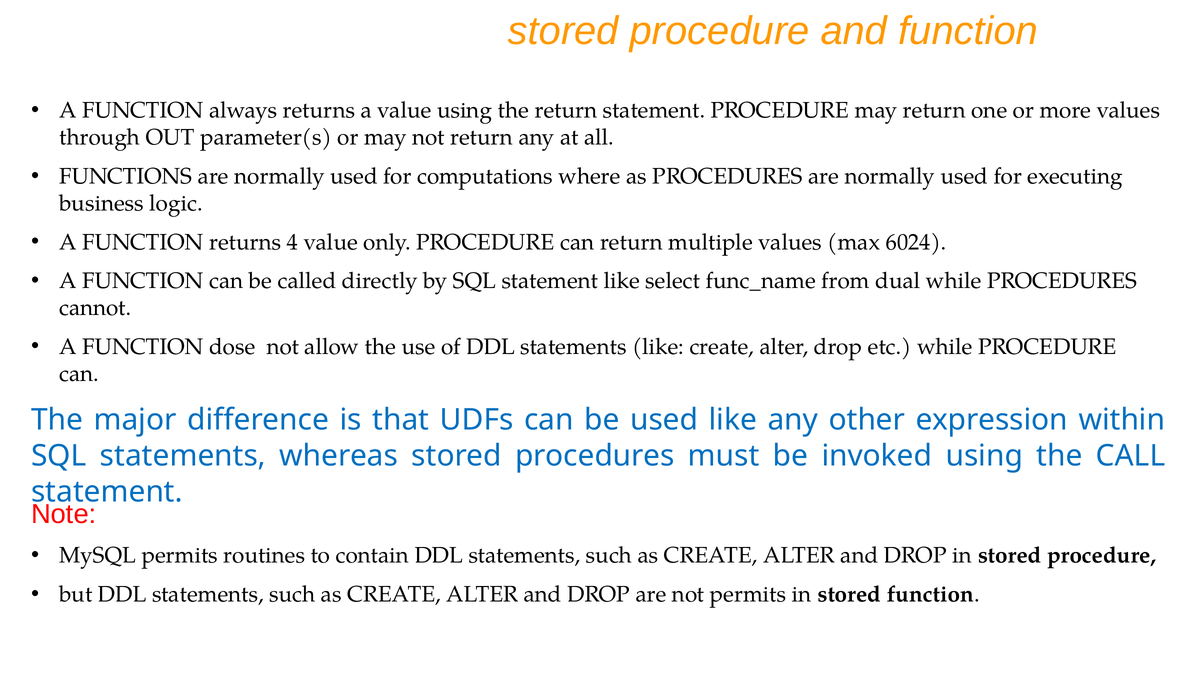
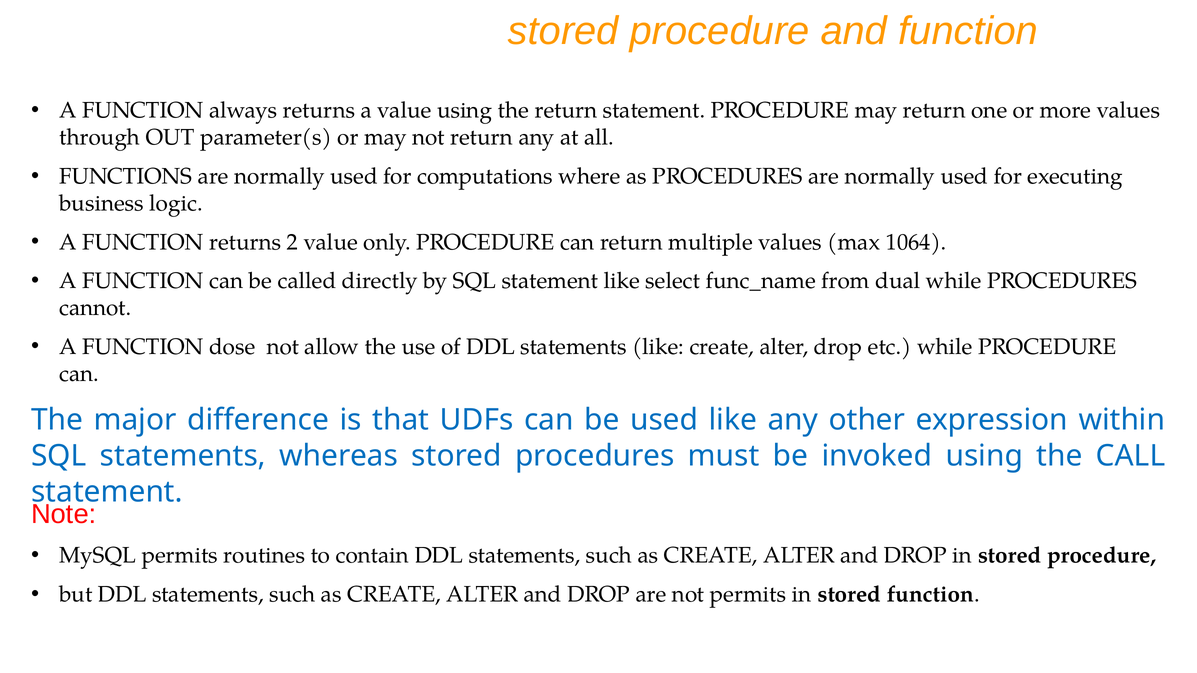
4: 4 -> 2
6024: 6024 -> 1064
